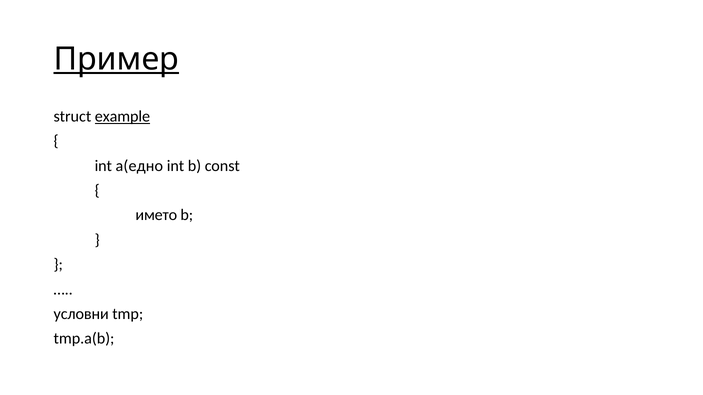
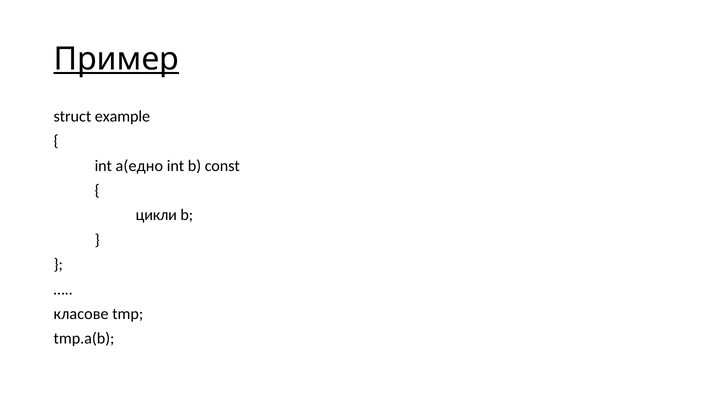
example underline: present -> none
името: името -> цикли
условни: условни -> класове
